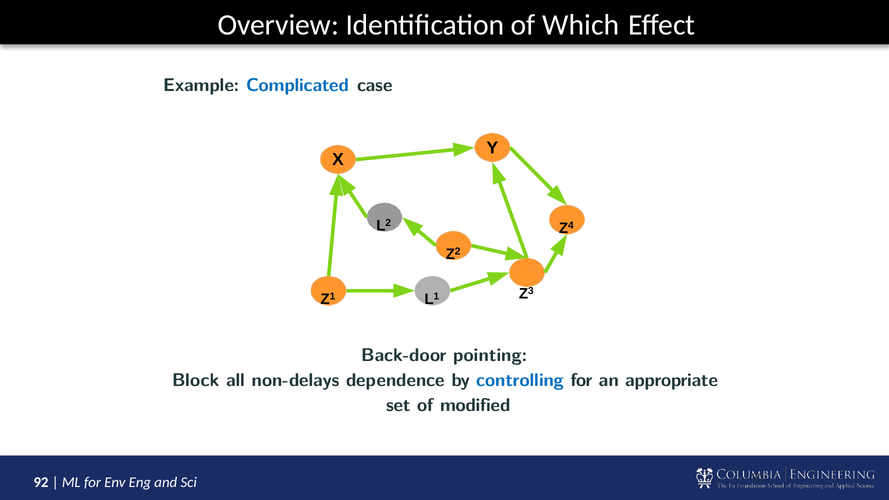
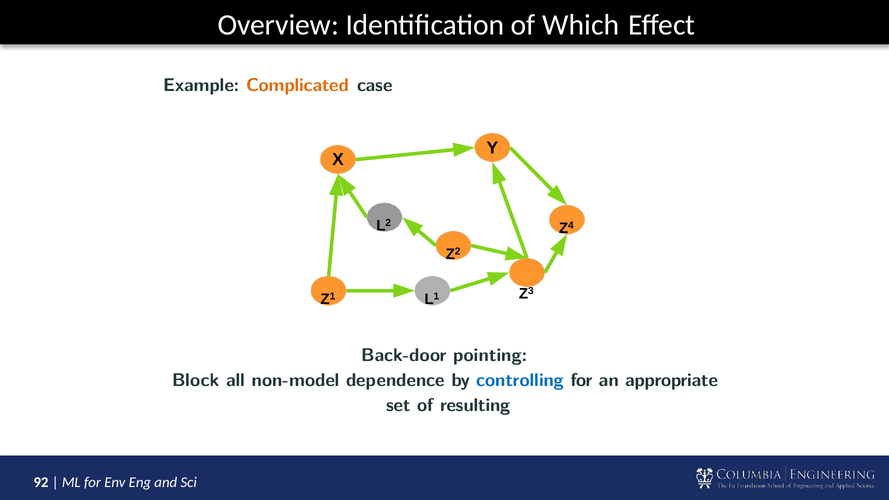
Complicated colour: blue -> orange
non-delays: non-delays -> non-model
modified: modified -> resulting
